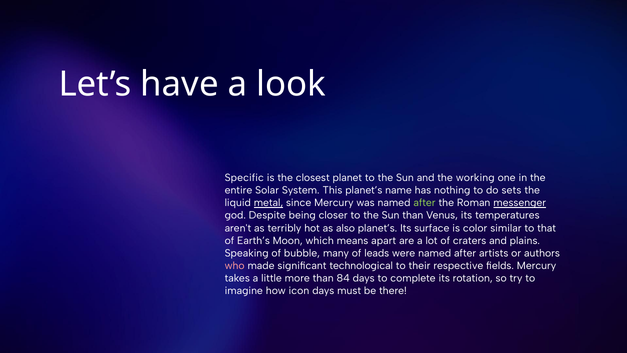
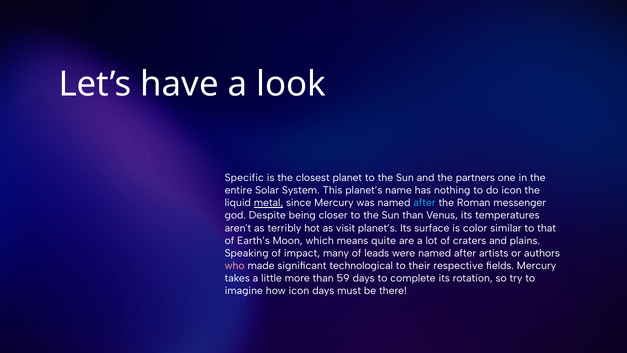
working: working -> partners
do sets: sets -> icon
after at (425, 203) colour: light green -> light blue
messenger underline: present -> none
also: also -> visit
apart: apart -> quite
bubble: bubble -> impact
84: 84 -> 59
